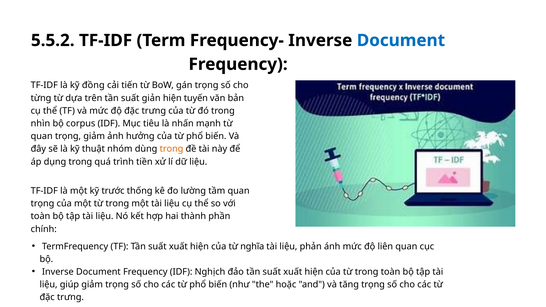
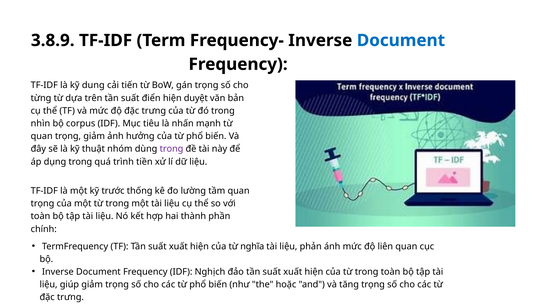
5.5.2: 5.5.2 -> 3.8.9
đồng: đồng -> dung
giản: giản -> điển
tuyến: tuyến -> duyệt
trong at (171, 149) colour: orange -> purple
